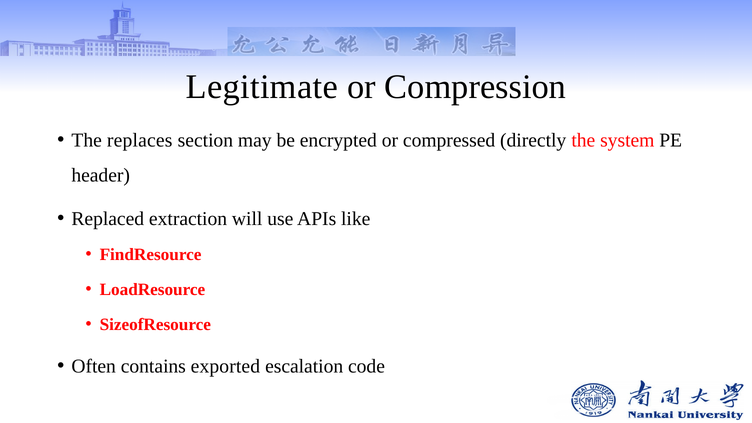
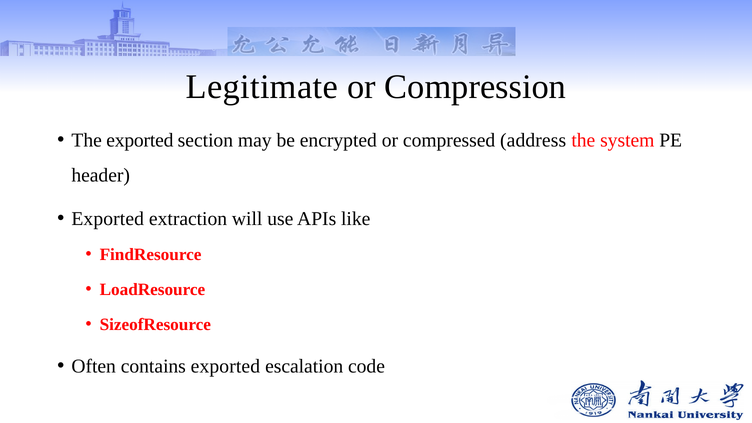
The replaces: replaces -> exported
directly: directly -> address
Replaced at (108, 219): Replaced -> Exported
